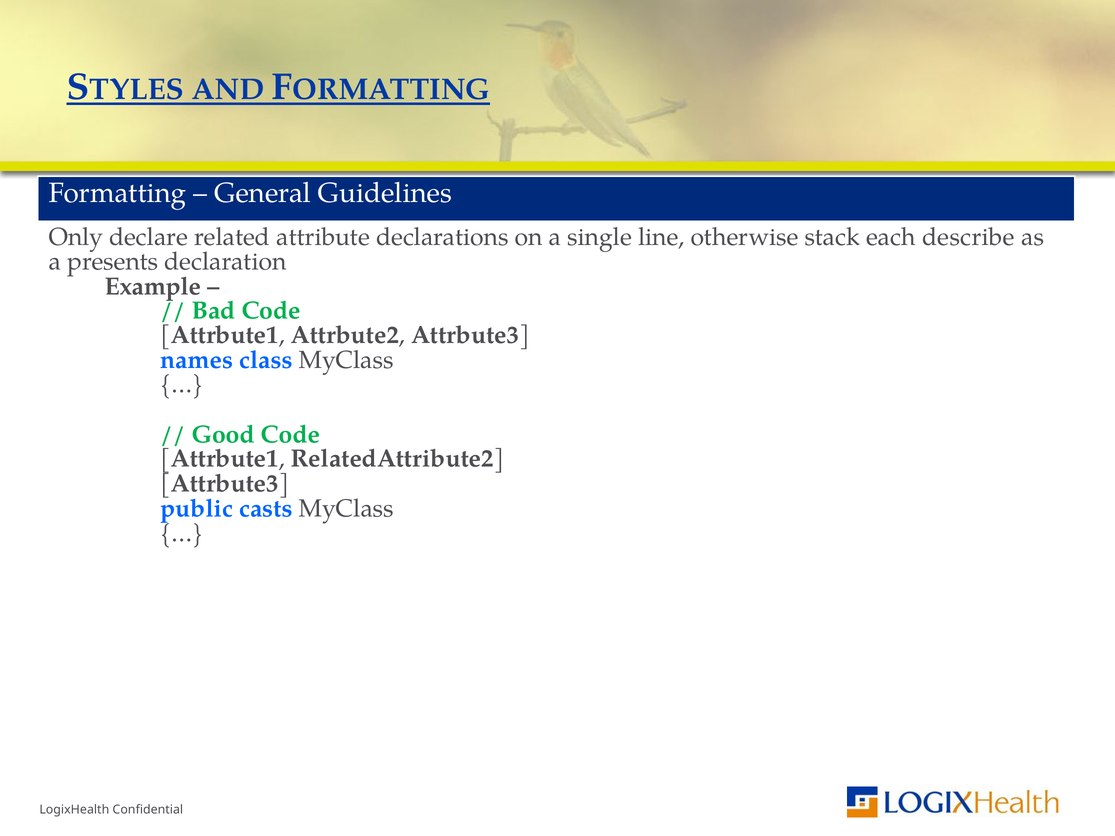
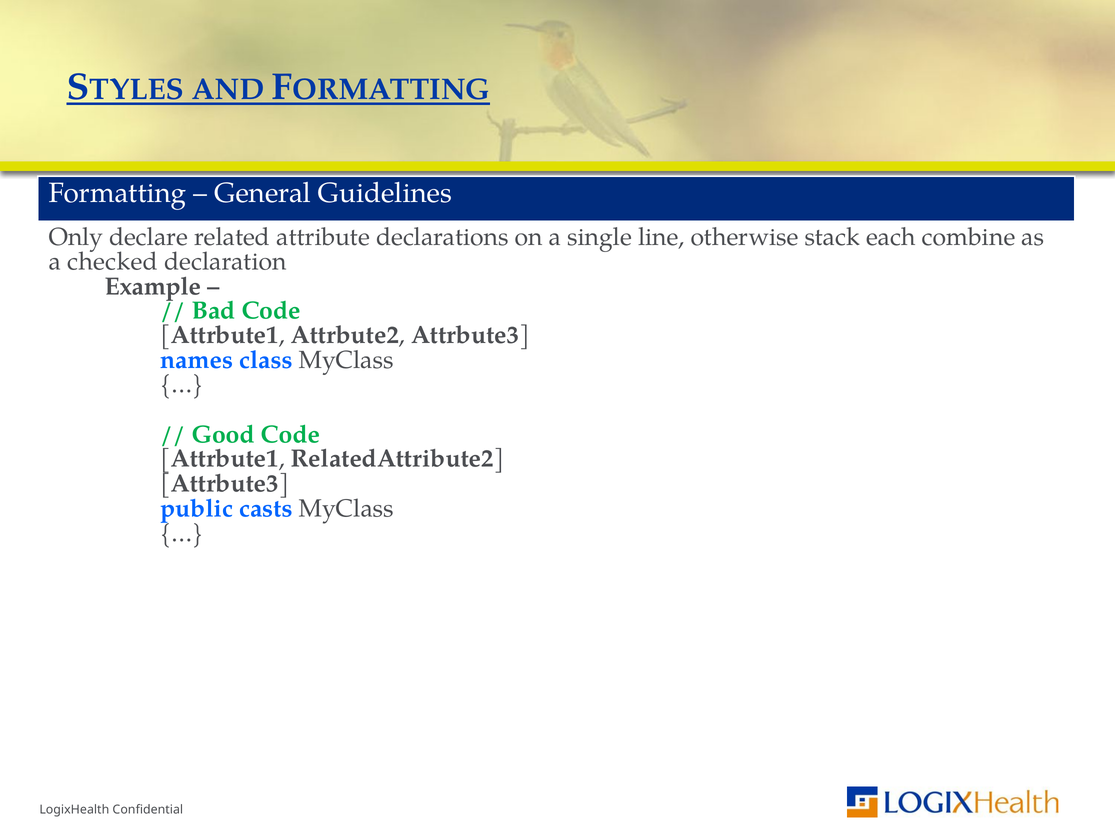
describe: describe -> combine
presents: presents -> checked
